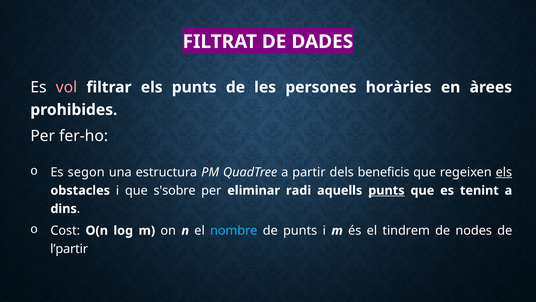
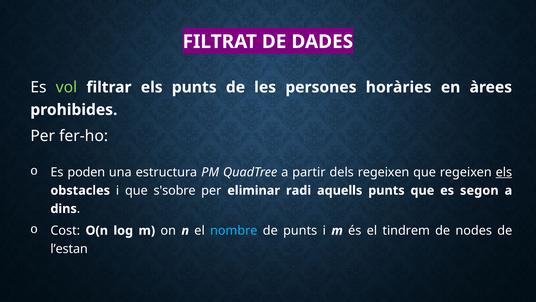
vol colour: pink -> light green
segon: segon -> poden
dels beneficis: beneficis -> regeixen
punts at (386, 190) underline: present -> none
tenint: tenint -> segon
l’partir: l’partir -> l’estan
